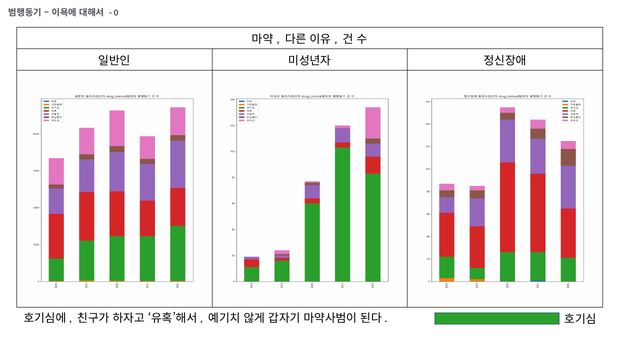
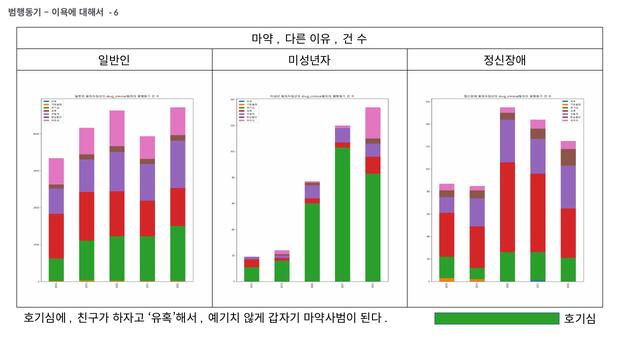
0: 0 -> 6
